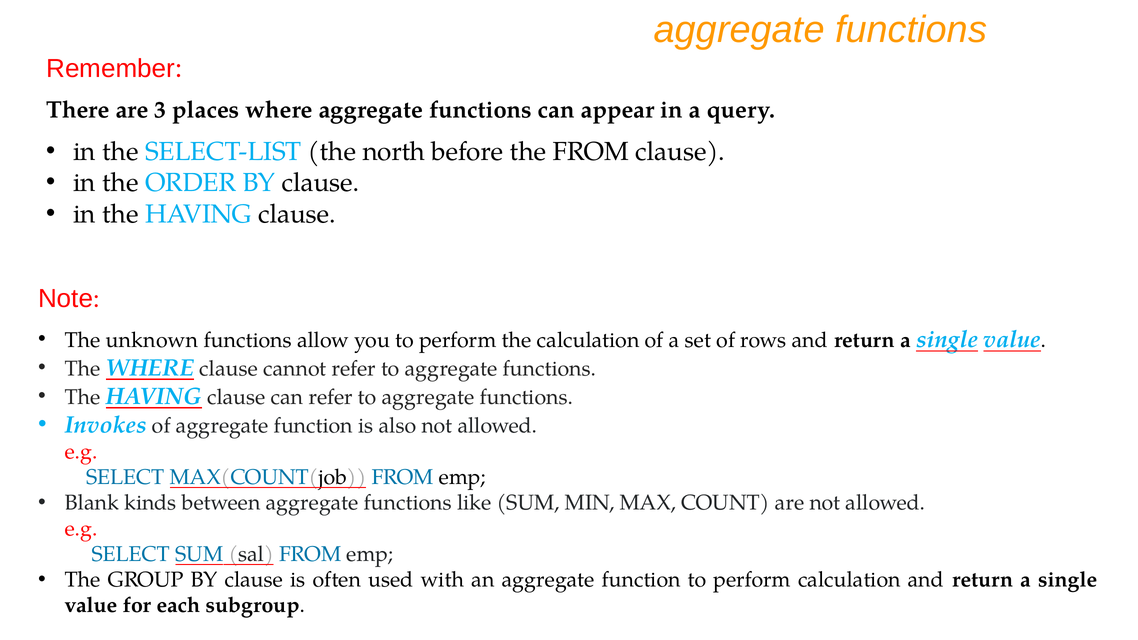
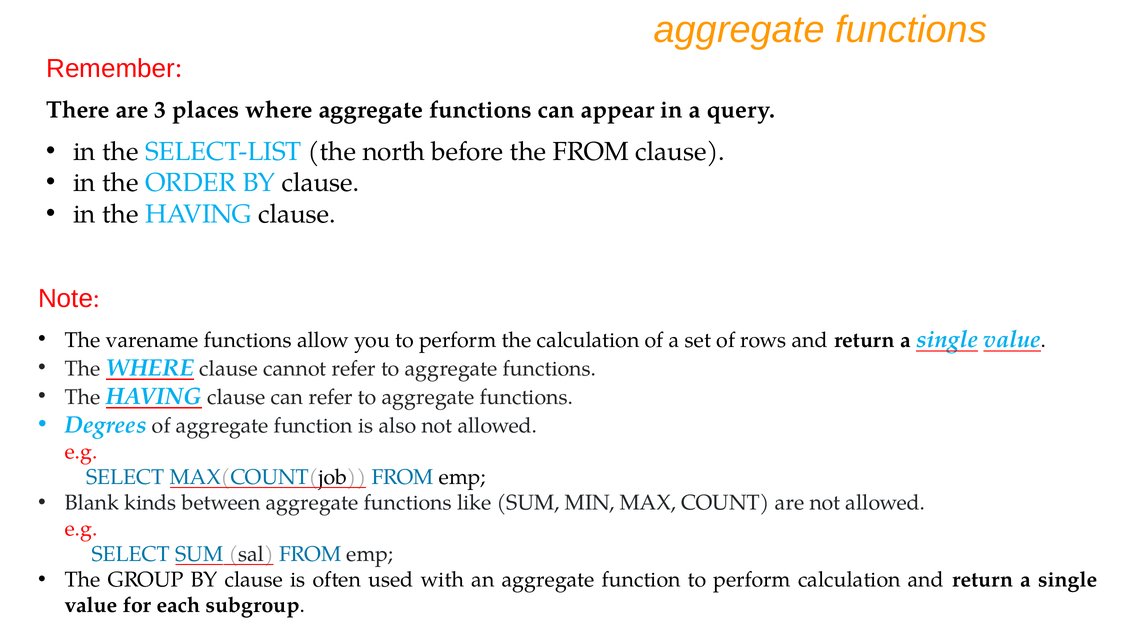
unknown: unknown -> varename
Invokes: Invokes -> Degrees
